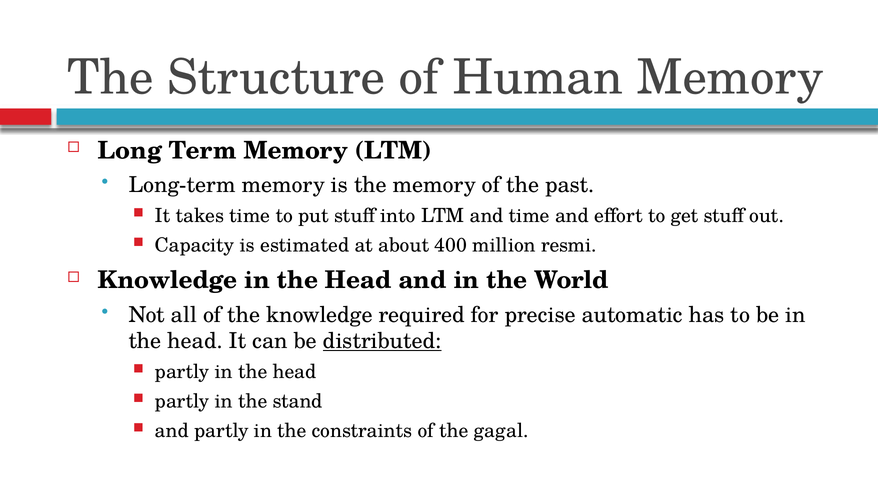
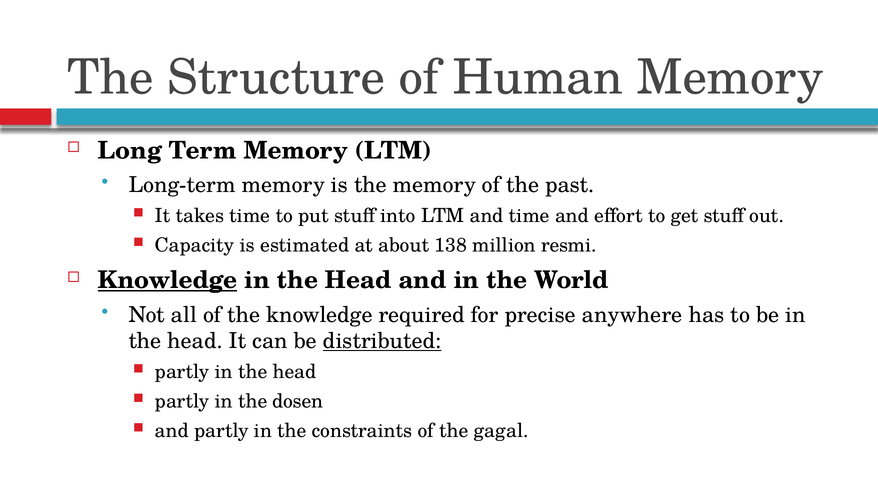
400: 400 -> 138
Knowledge at (168, 280) underline: none -> present
automatic: automatic -> anywhere
stand: stand -> dosen
